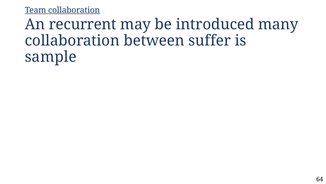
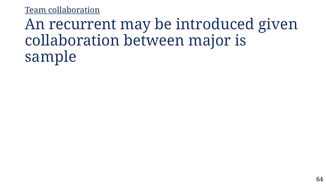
many: many -> given
suffer: suffer -> major
